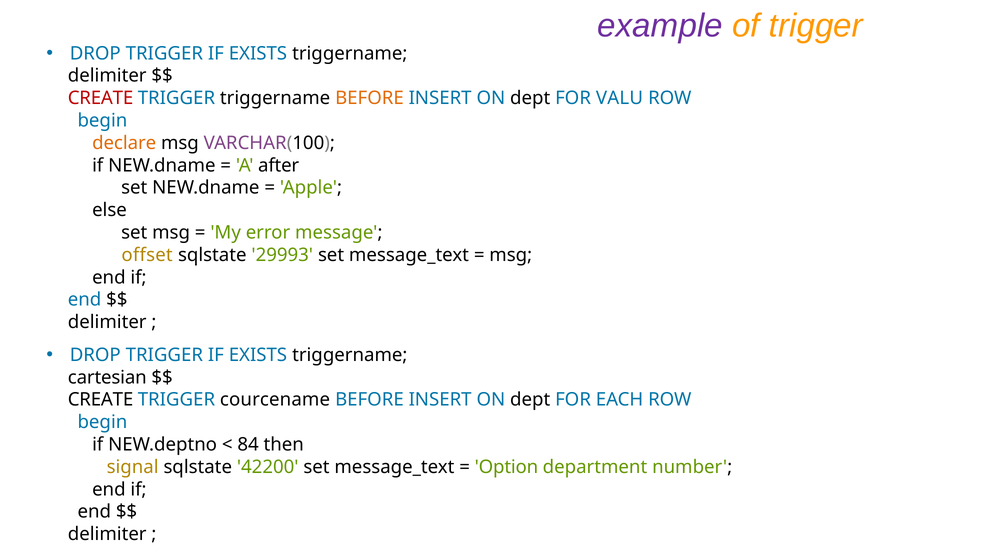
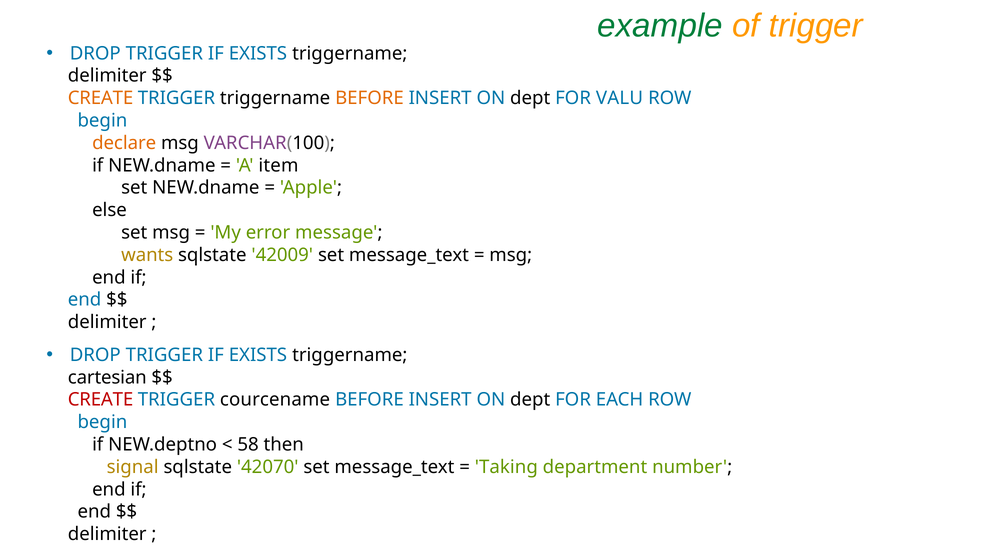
example colour: purple -> green
CREATE at (101, 98) colour: red -> orange
after: after -> item
offset: offset -> wants
29993: 29993 -> 42009
CREATE at (101, 400) colour: black -> red
84: 84 -> 58
42200: 42200 -> 42070
Option: Option -> Taking
